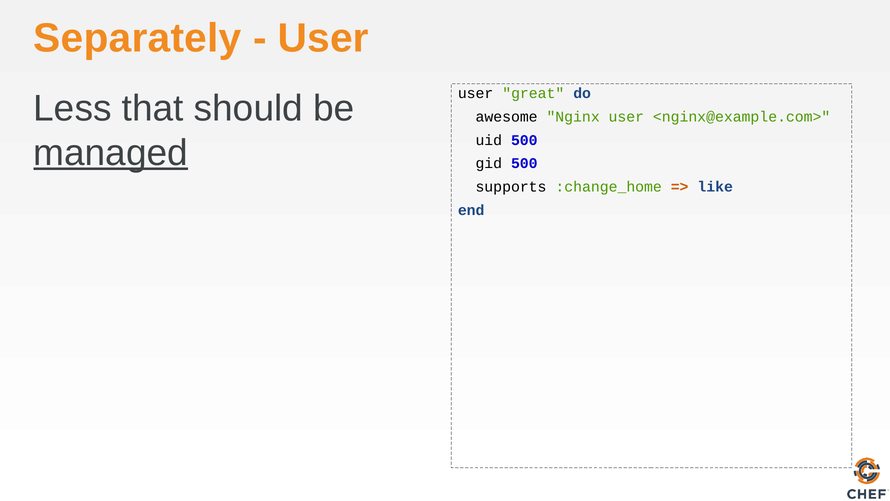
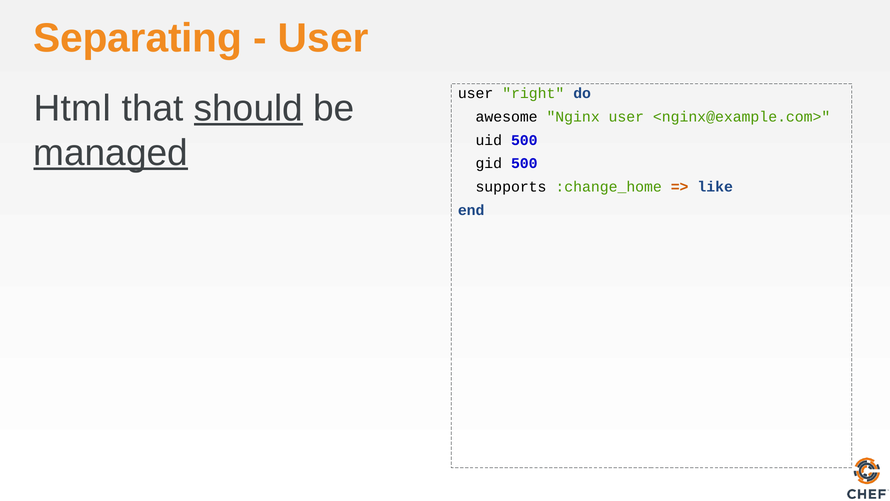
Separately: Separately -> Separating
great: great -> right
Less: Less -> Html
should underline: none -> present
